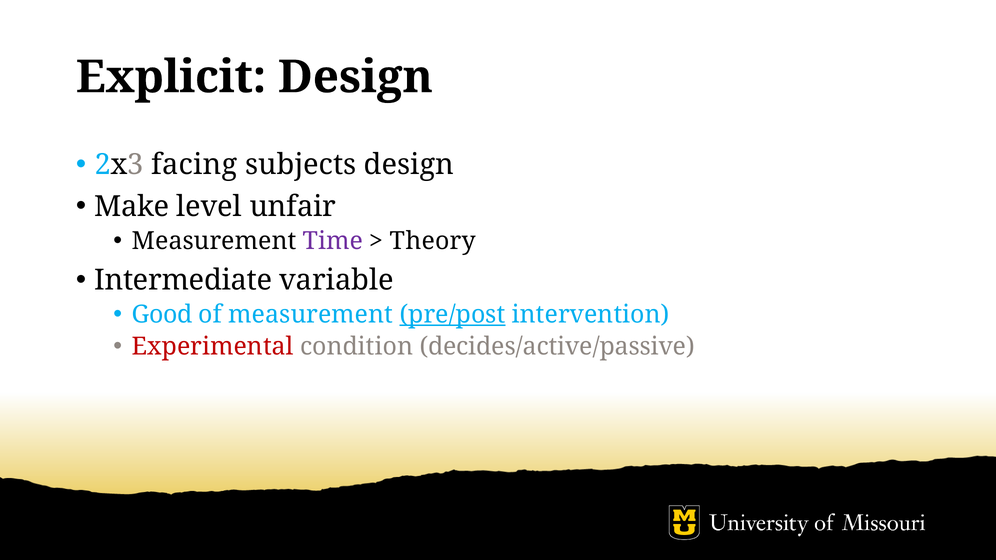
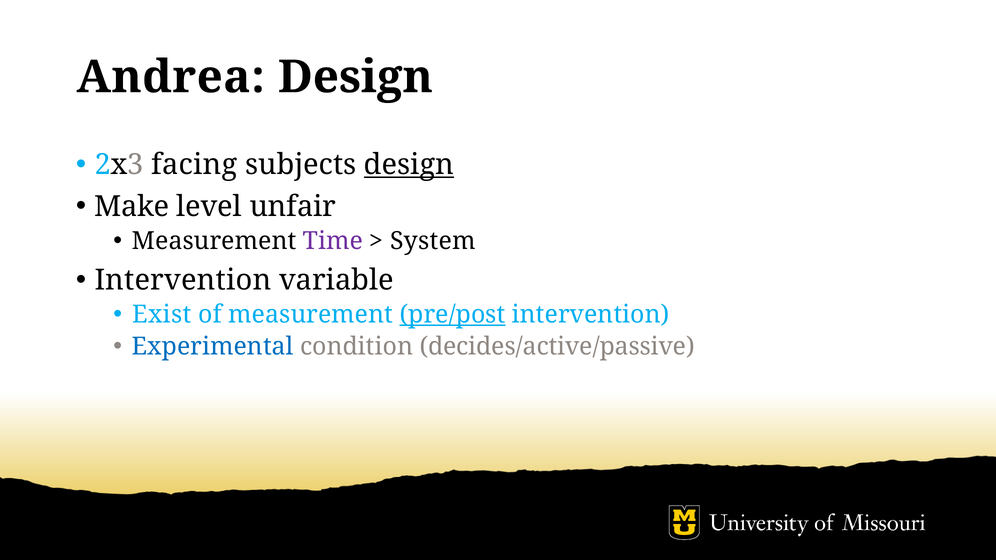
Explicit: Explicit -> Andrea
design at (409, 165) underline: none -> present
Theory: Theory -> System
Intermediate at (183, 280): Intermediate -> Intervention
Good: Good -> Exist
Experimental colour: red -> blue
